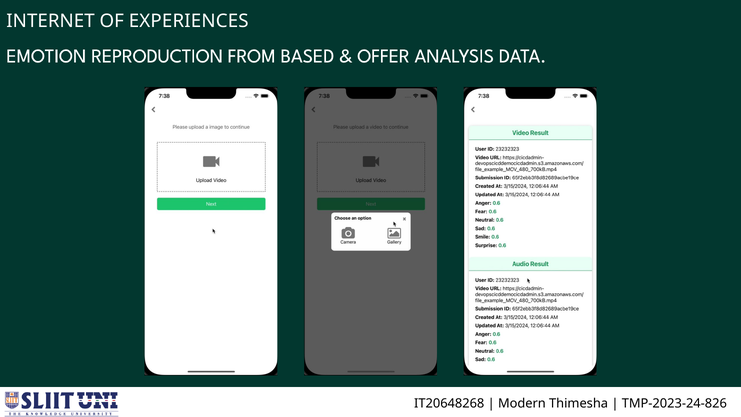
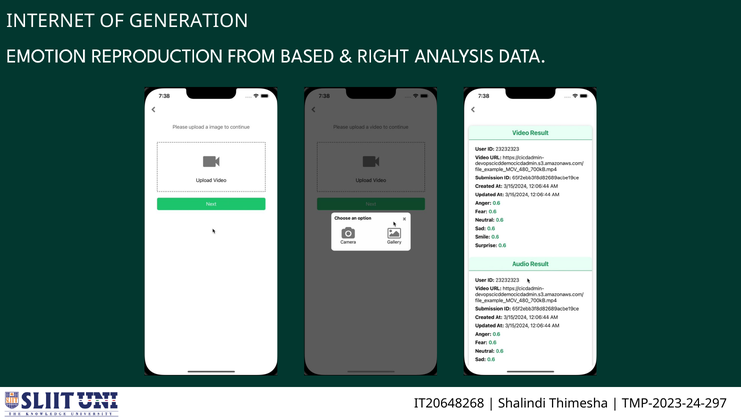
EXPERIENCES: EXPERIENCES -> GENERATION
OFFER: OFFER -> RIGHT
Modern: Modern -> Shalindi
TMP-2023-24-826: TMP-2023-24-826 -> TMP-2023-24-297
